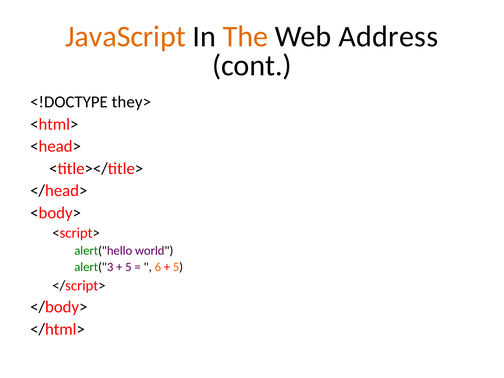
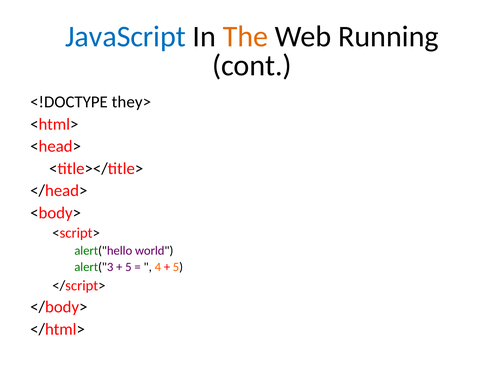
JavaScript colour: orange -> blue
Address: Address -> Running
6: 6 -> 4
